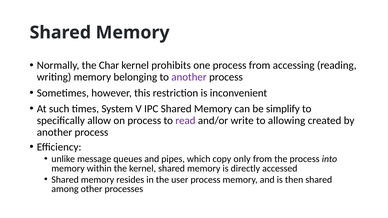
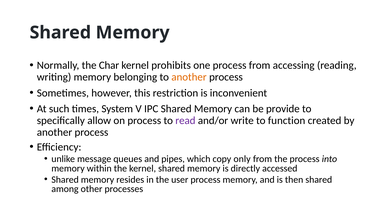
another at (189, 77) colour: purple -> orange
simplify: simplify -> provide
allowing: allowing -> function
